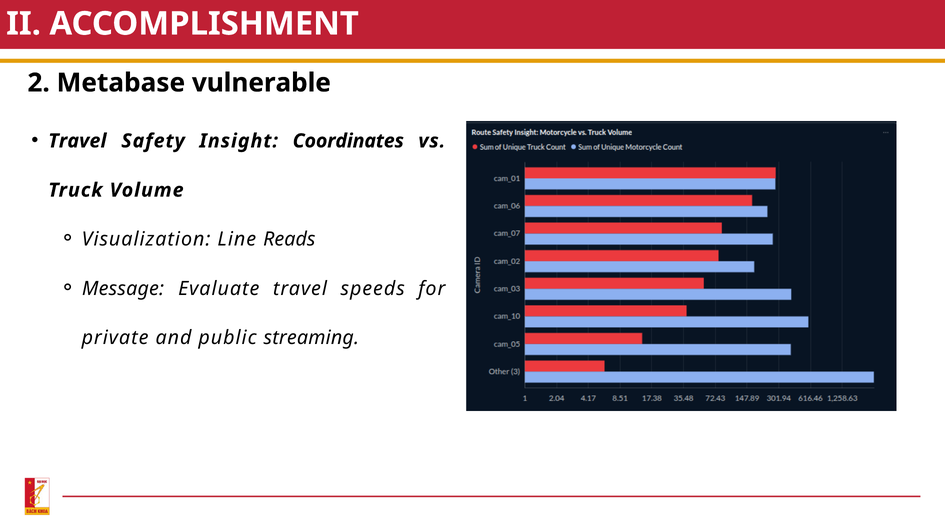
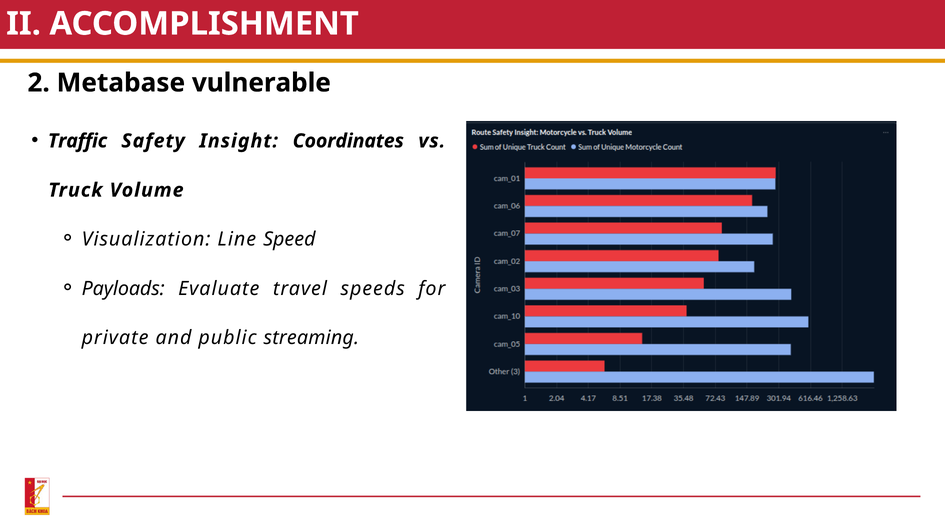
Travel at (77, 141): Travel -> Traffic
Reads: Reads -> Speed
Message: Message -> Payloads
